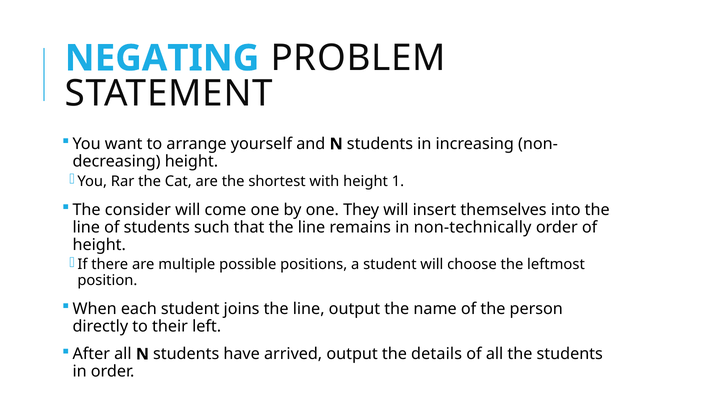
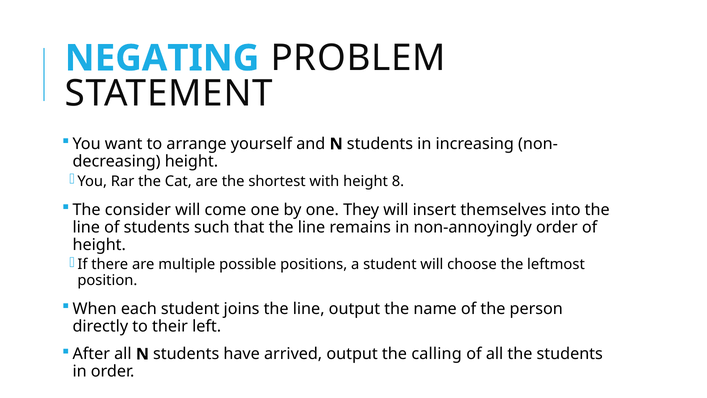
1: 1 -> 8
non-technically: non-technically -> non-annoyingly
details: details -> calling
